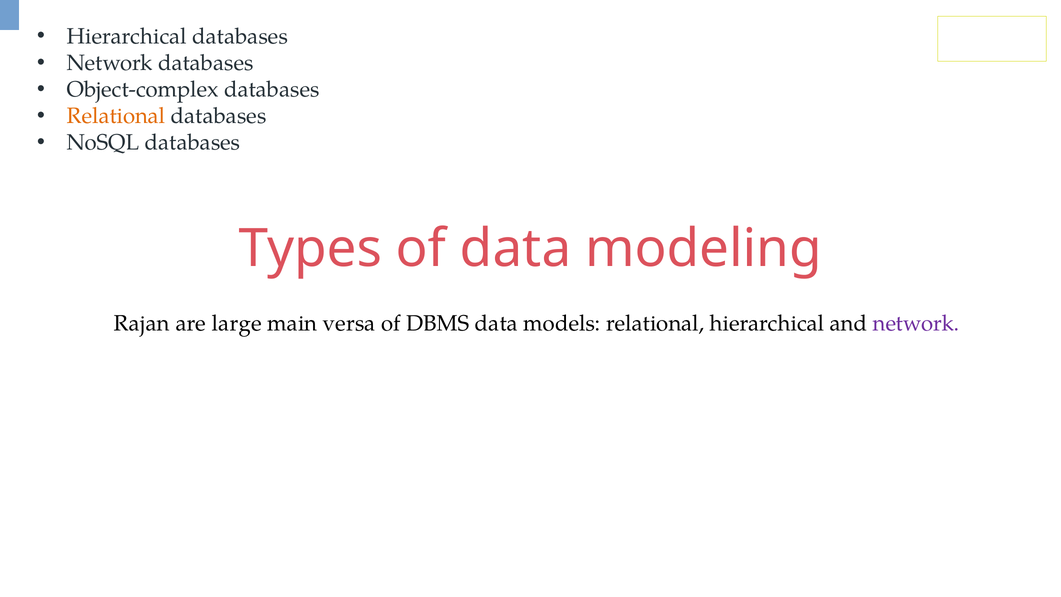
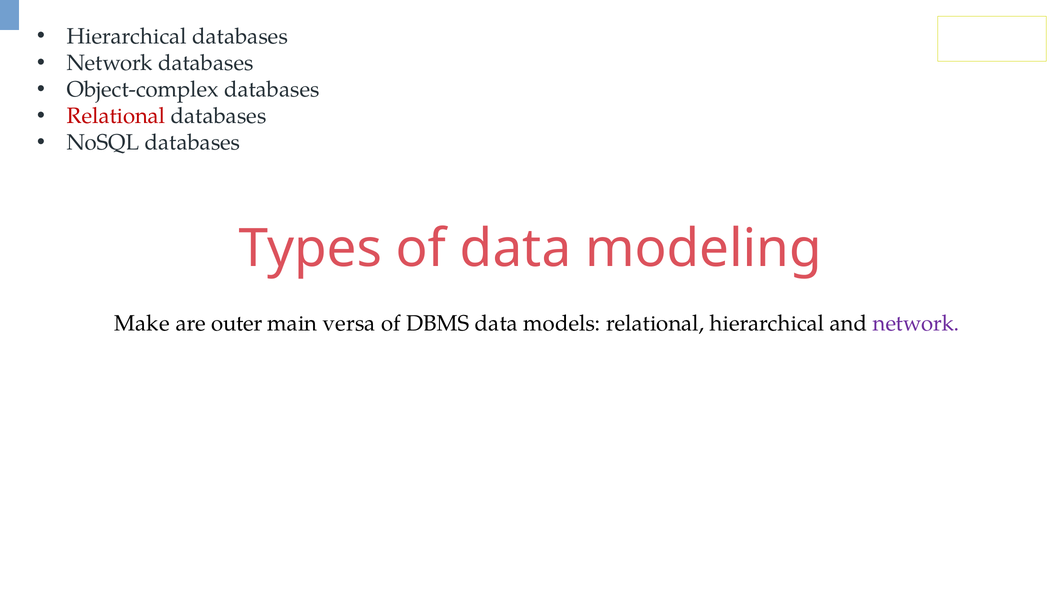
Relational at (116, 116) colour: orange -> red
Rajan: Rajan -> Make
large: large -> outer
